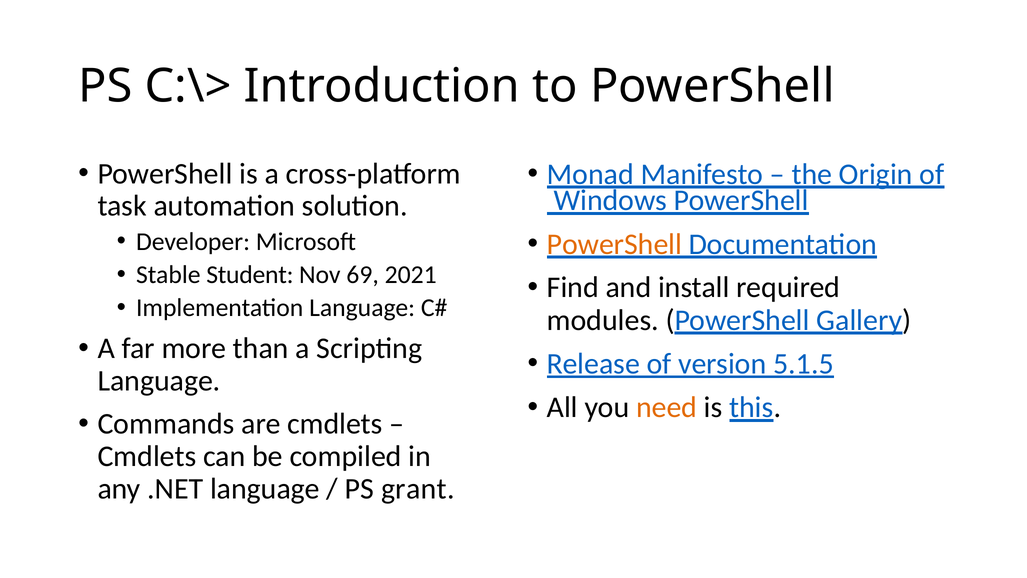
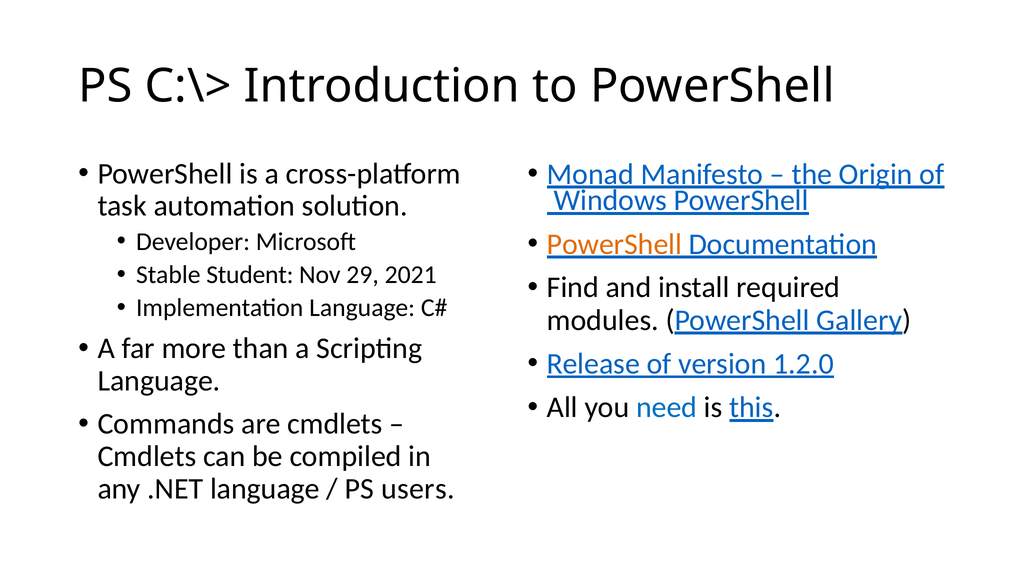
69: 69 -> 29
5.1.5: 5.1.5 -> 1.2.0
need colour: orange -> blue
grant: grant -> users
